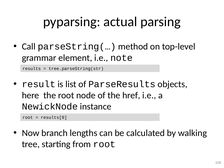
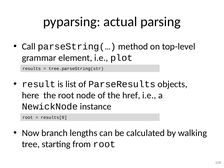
note: note -> plot
